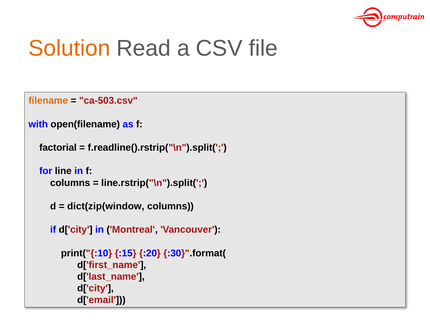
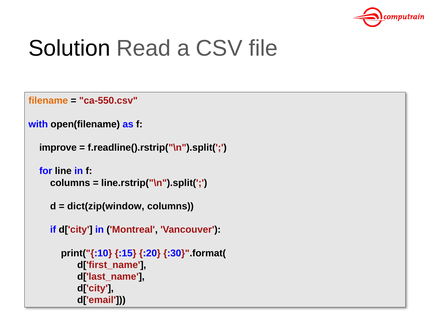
Solution colour: orange -> black
ca-503.csv: ca-503.csv -> ca-550.csv
factorial: factorial -> improve
